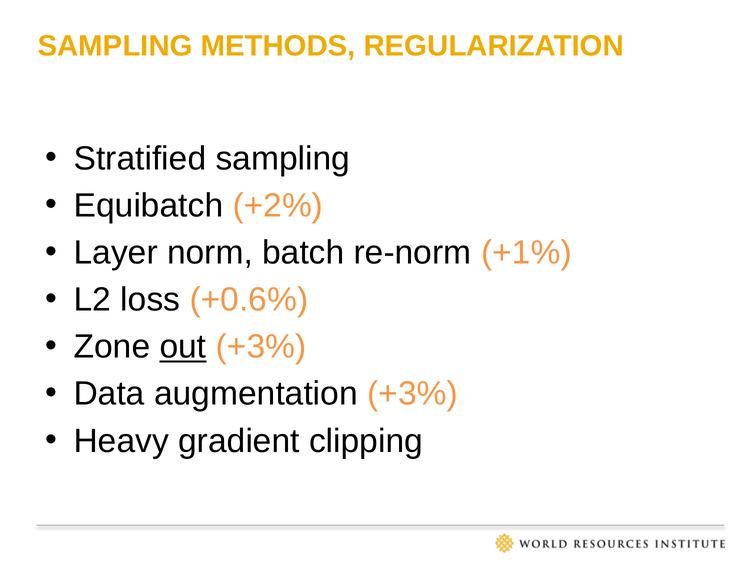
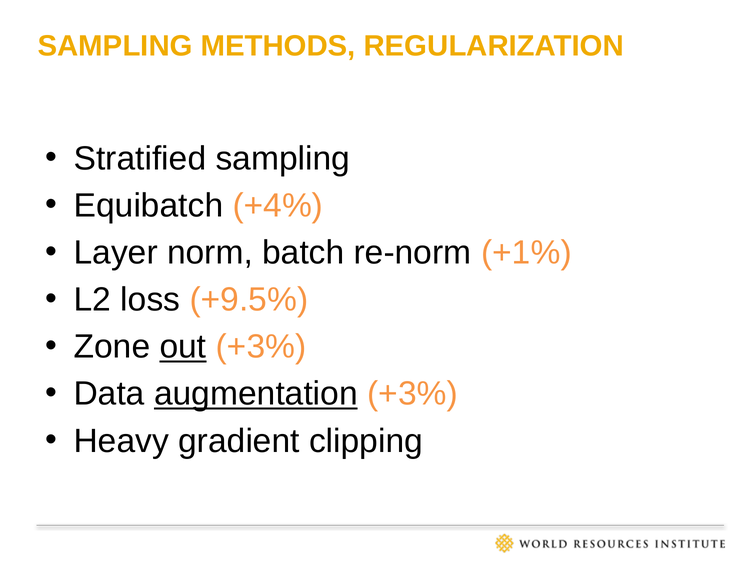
+2%: +2% -> +4%
+0.6%: +0.6% -> +9.5%
augmentation underline: none -> present
